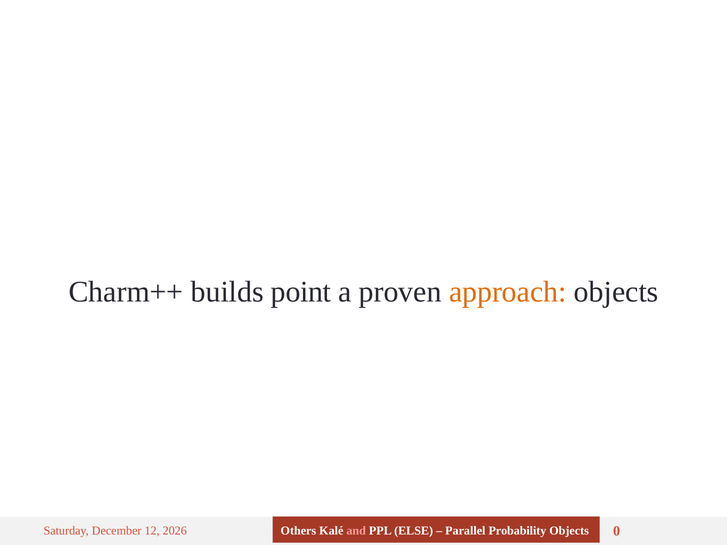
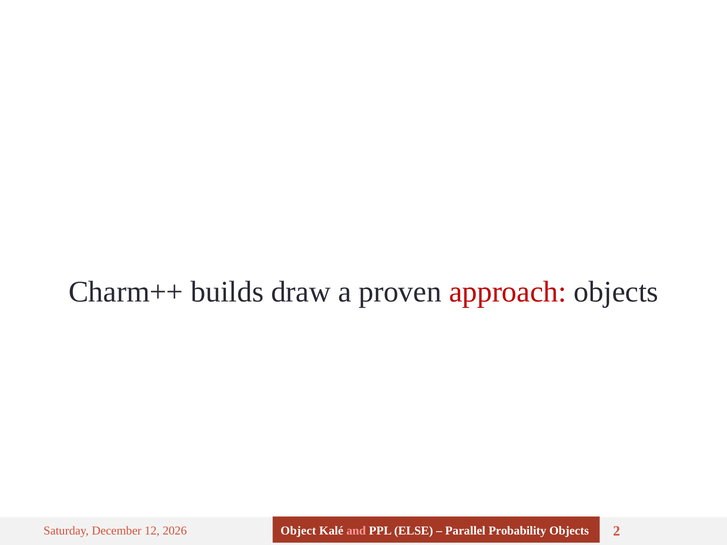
point: point -> draw
approach colour: orange -> red
Others: Others -> Object
0: 0 -> 2
